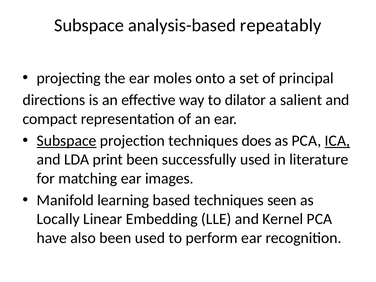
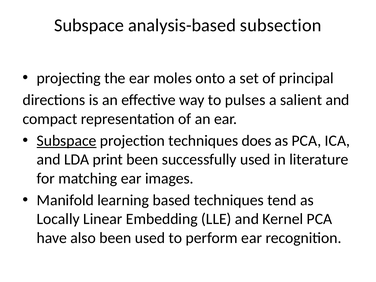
repeatably: repeatably -> subsection
dilator: dilator -> pulses
ICA underline: present -> none
seen: seen -> tend
